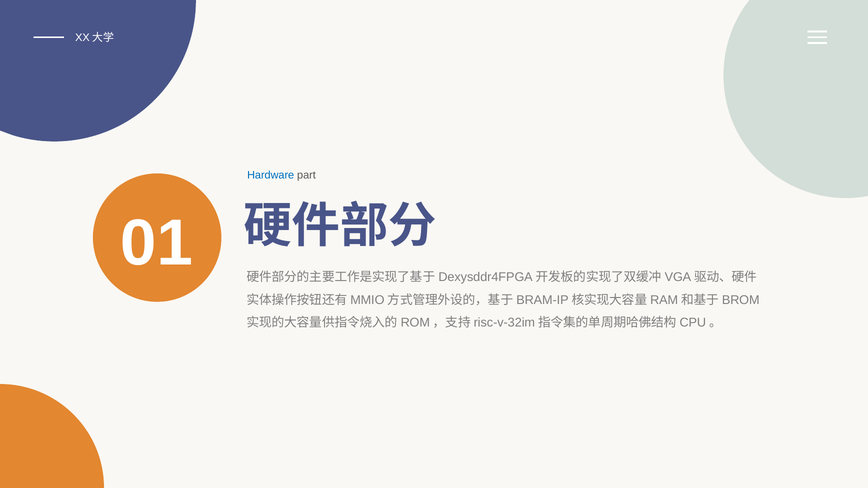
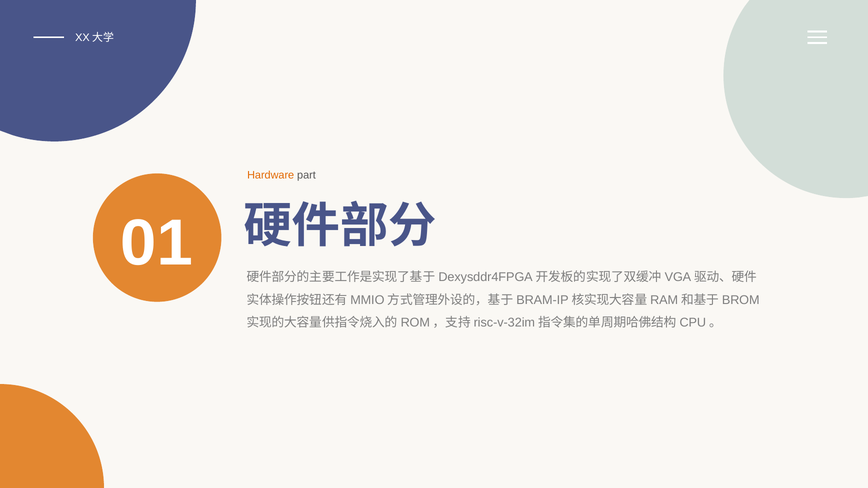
Hardware colour: blue -> orange
